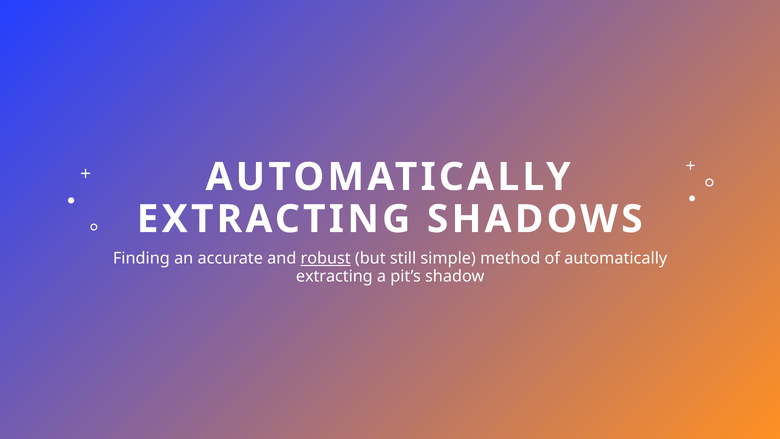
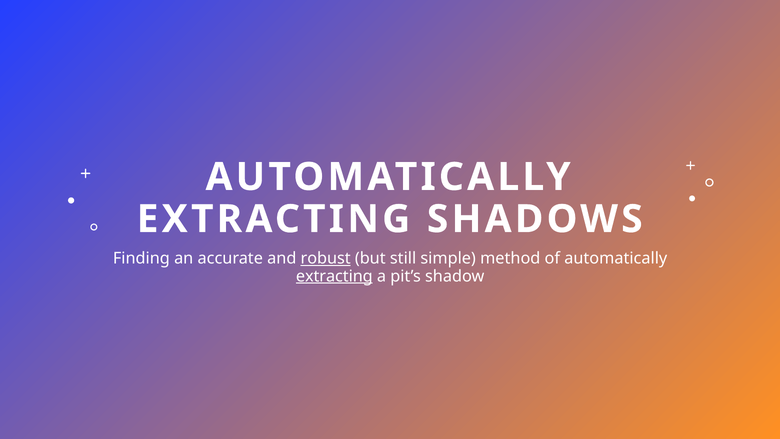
extracting at (334, 276) underline: none -> present
